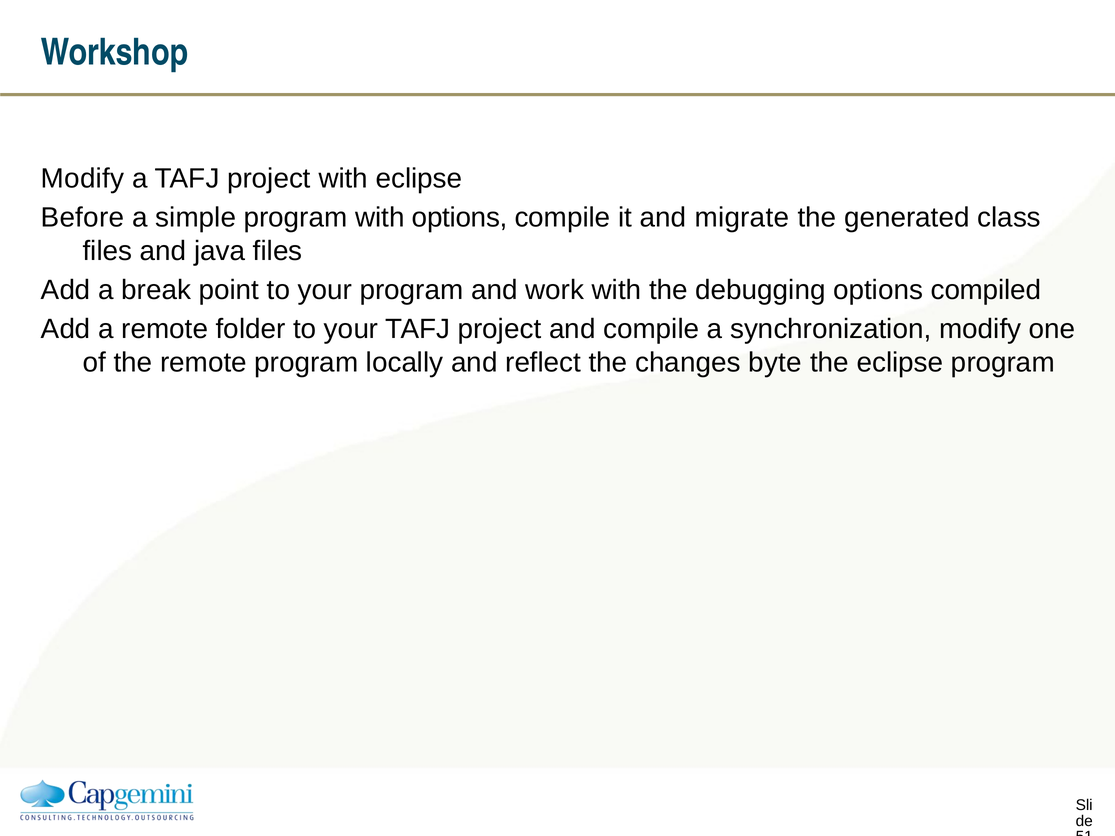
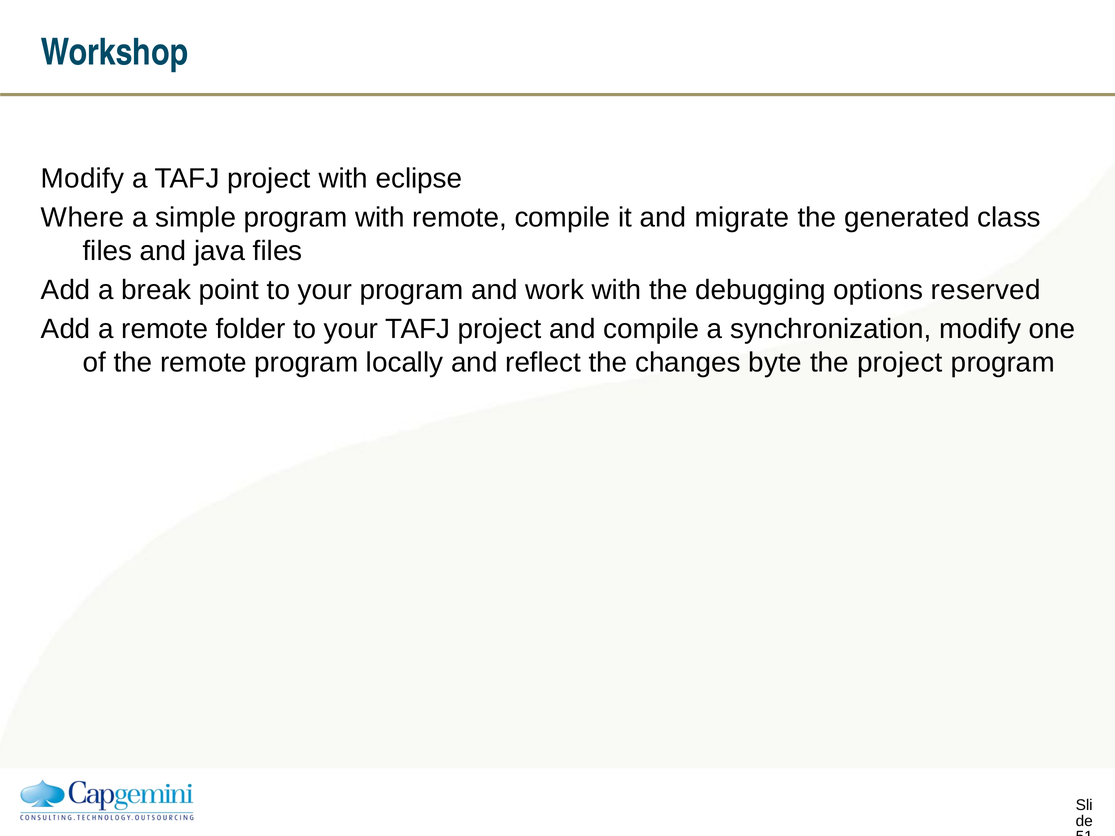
Before: Before -> Where
with options: options -> remote
compiled: compiled -> reserved
the eclipse: eclipse -> project
